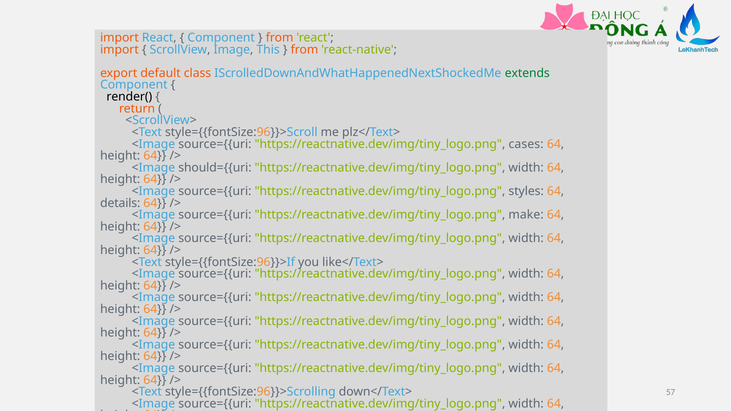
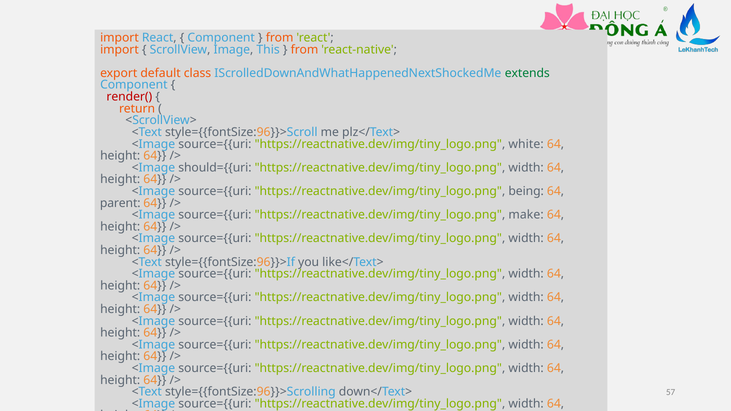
render( colour: black -> red
cases: cases -> white
styles: styles -> being
details: details -> parent
